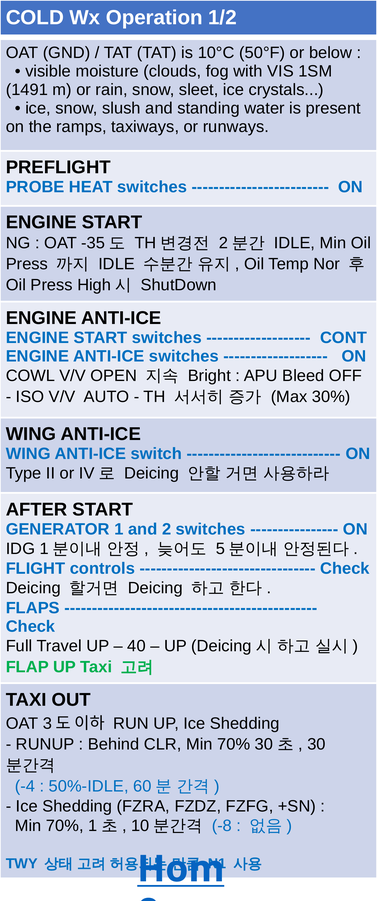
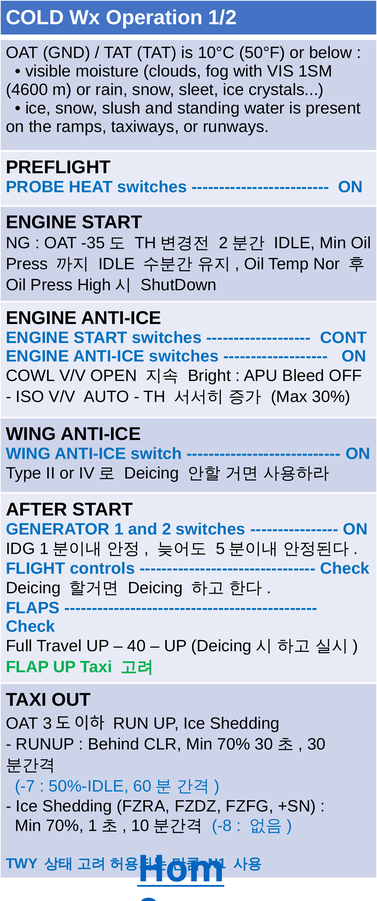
1491: 1491 -> 4600
-4: -4 -> -7
